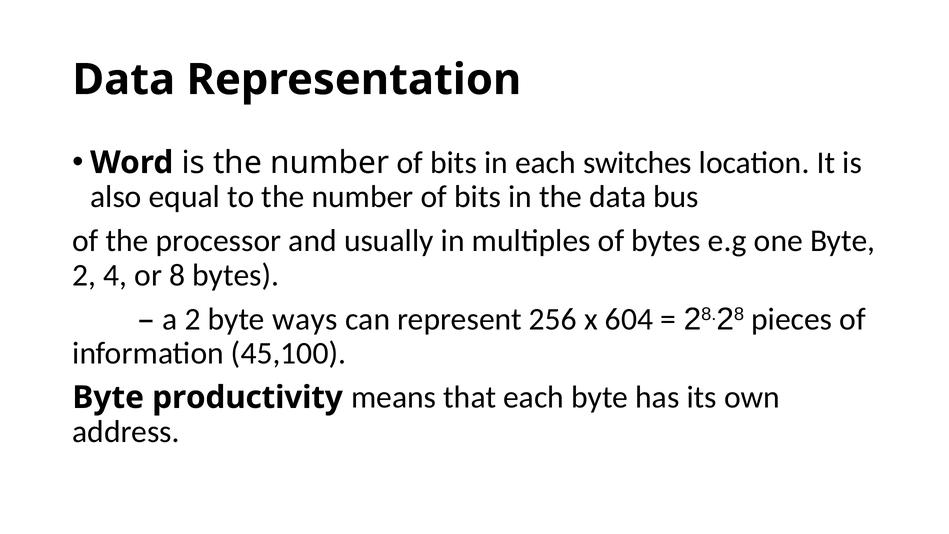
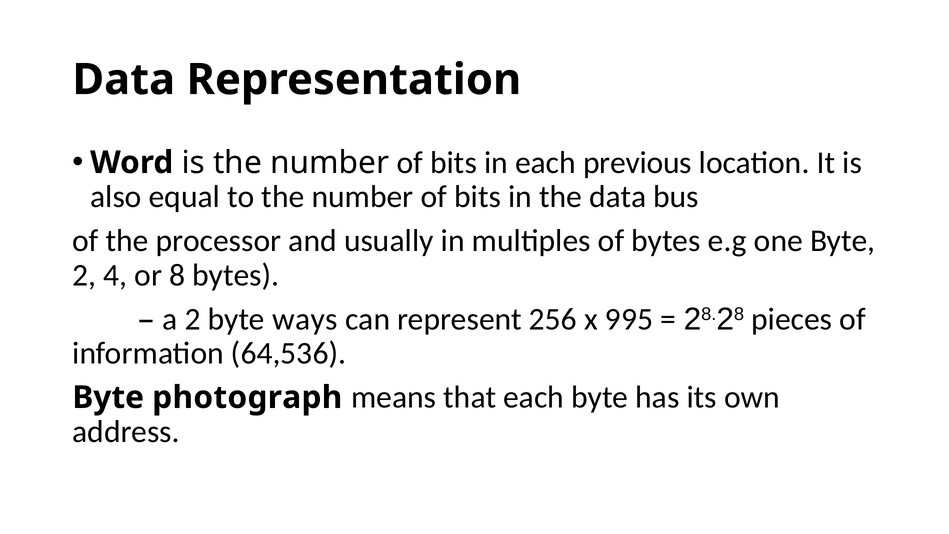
switches: switches -> previous
604: 604 -> 995
45,100: 45,100 -> 64,536
productivity: productivity -> photograph
